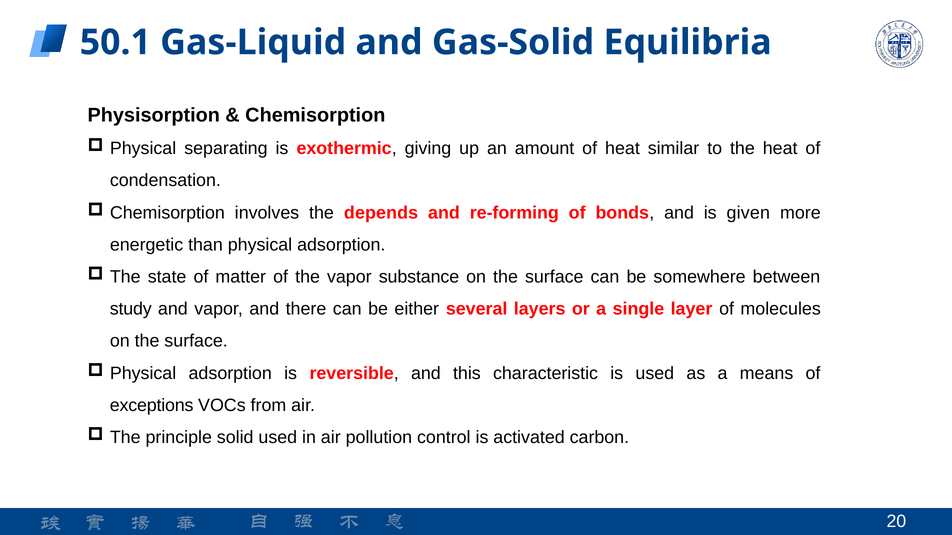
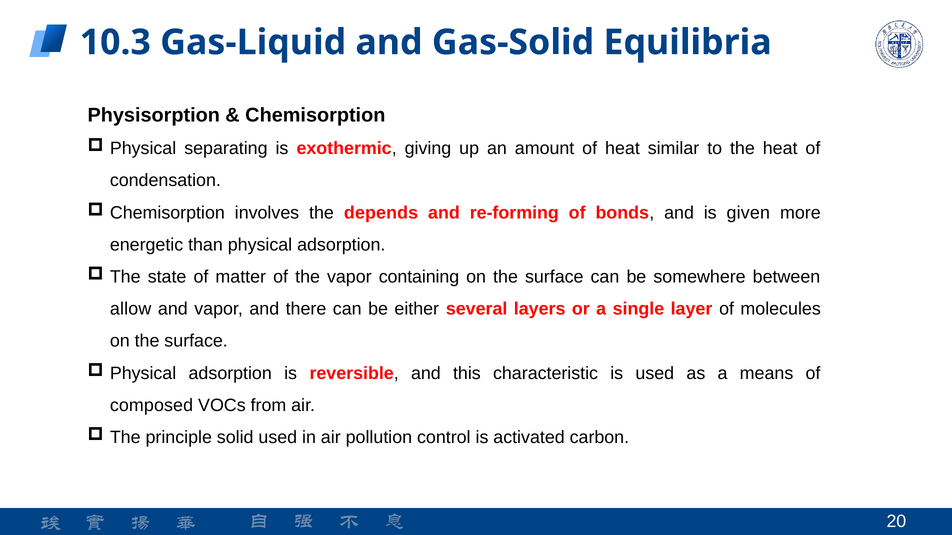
50.1: 50.1 -> 10.3
substance: substance -> containing
study: study -> allow
exceptions: exceptions -> composed
